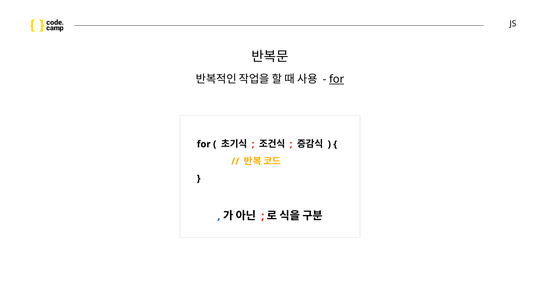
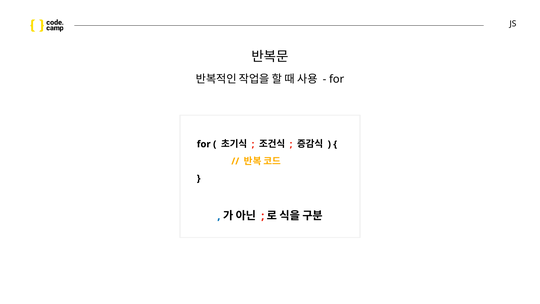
for at (337, 79) underline: present -> none
